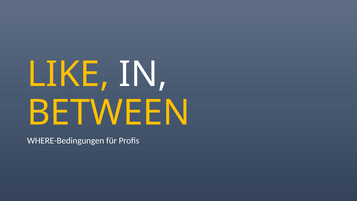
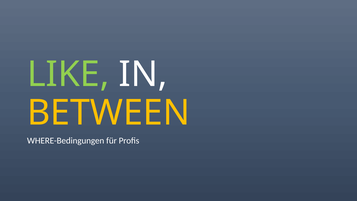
LIKE colour: yellow -> light green
